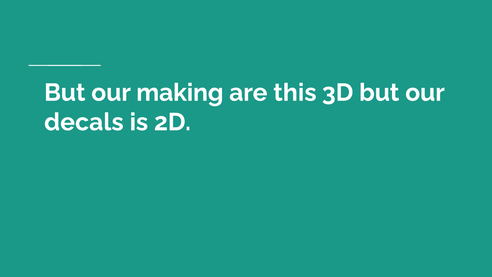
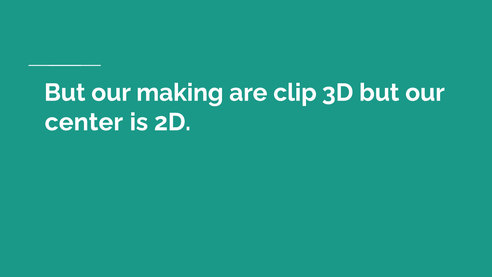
this: this -> clip
decals: decals -> center
